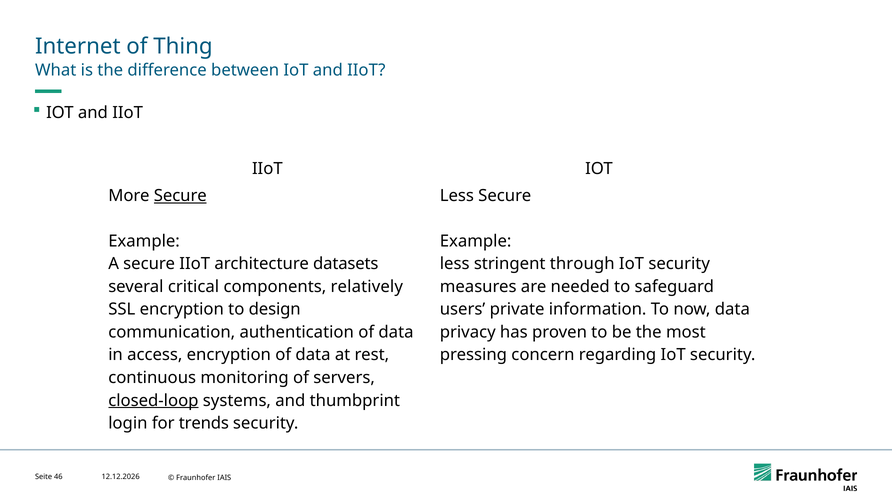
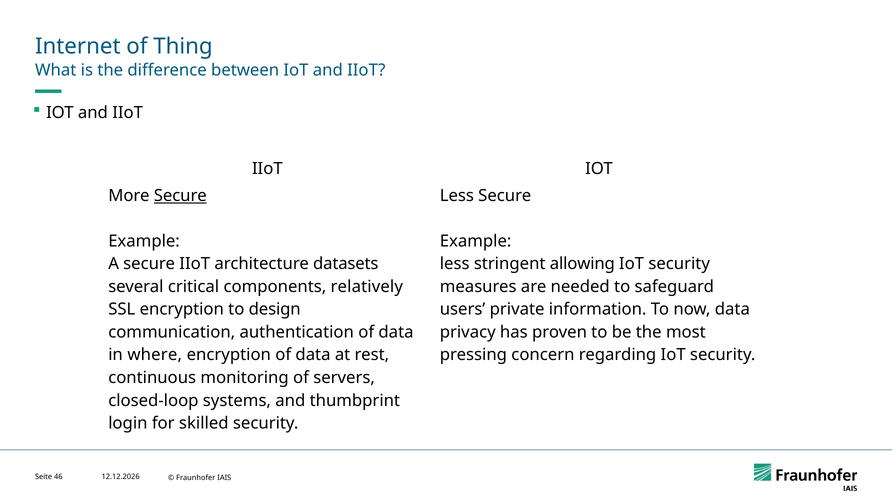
through: through -> allowing
access: access -> where
closed-loop underline: present -> none
trends: trends -> skilled
